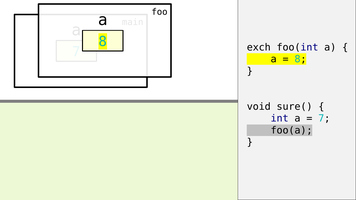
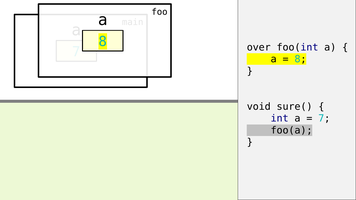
exch: exch -> over
